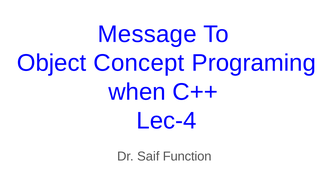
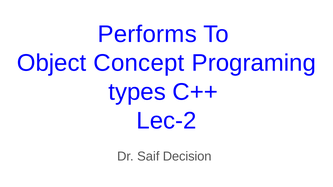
Message: Message -> Performs
when: when -> types
Lec-4: Lec-4 -> Lec-2
Function: Function -> Decision
